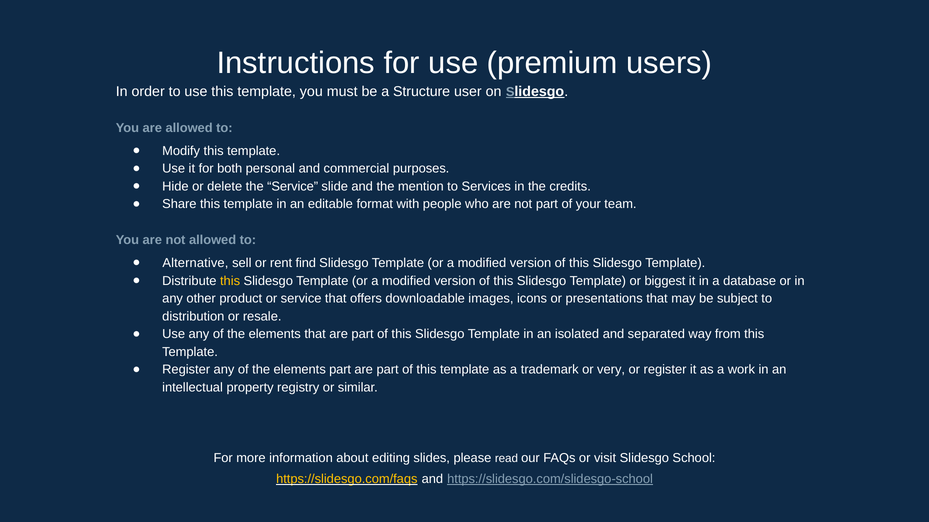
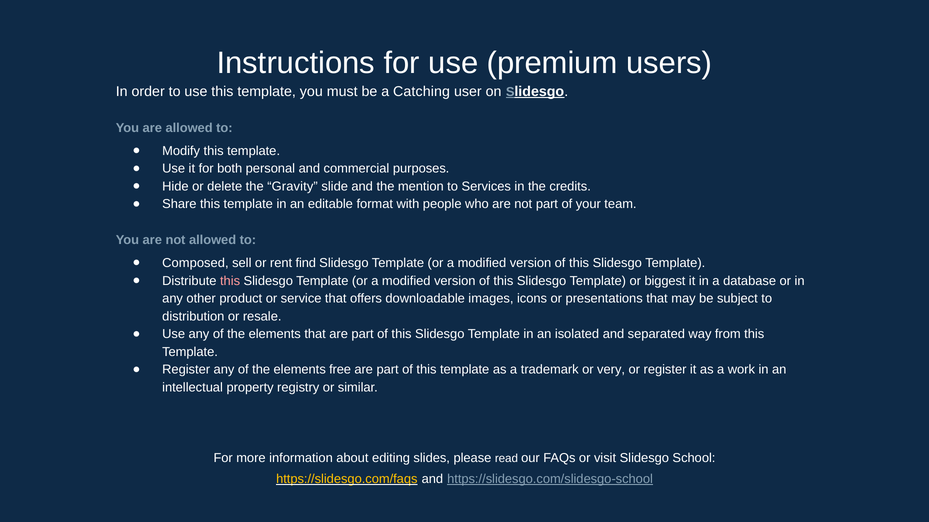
Structure: Structure -> Catching
the Service: Service -> Gravity
Alternative: Alternative -> Composed
this at (230, 281) colour: yellow -> pink
elements part: part -> free
